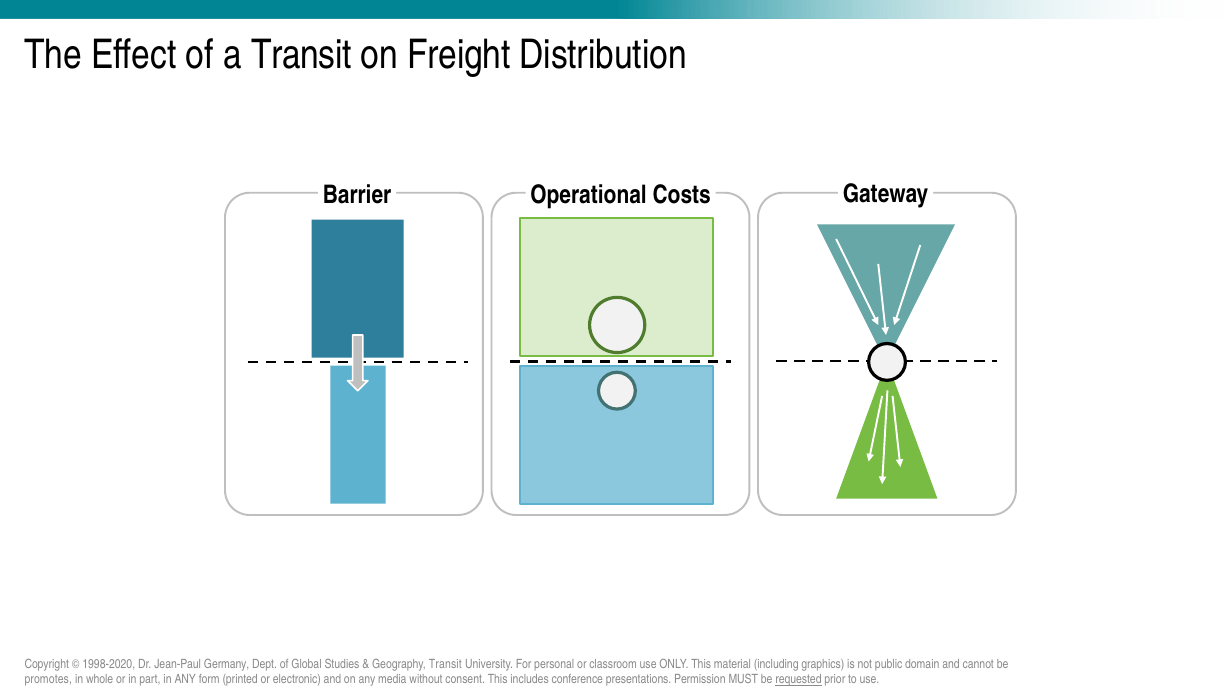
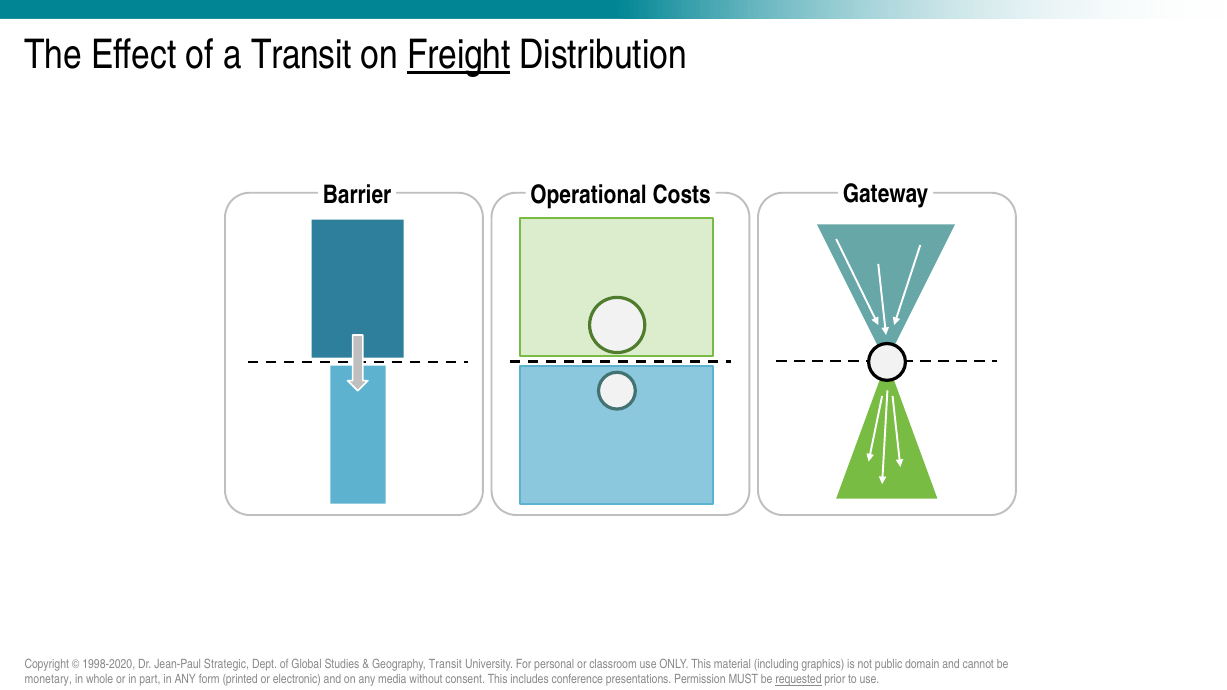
Freight underline: none -> present
Germany: Germany -> Strategic
promotes: promotes -> monetary
